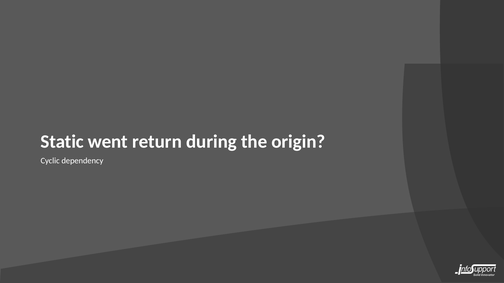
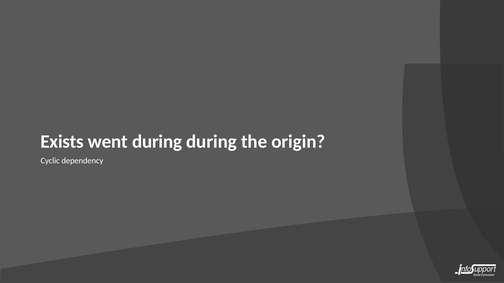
Static: Static -> Exists
went return: return -> during
